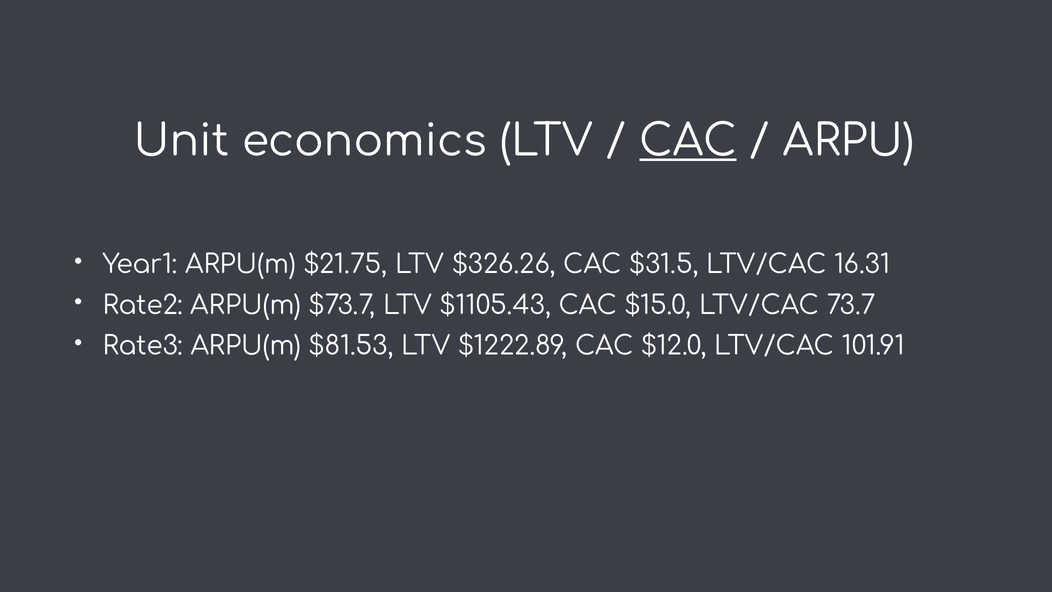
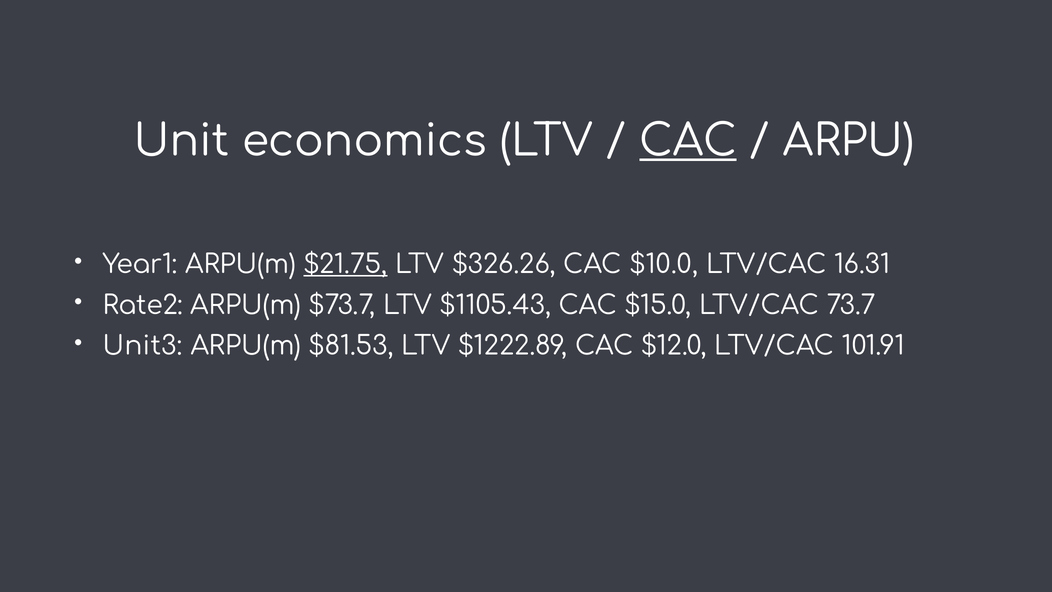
$21.75 underline: none -> present
$31.5: $31.5 -> $10.0
Rate3: Rate3 -> Unit3
